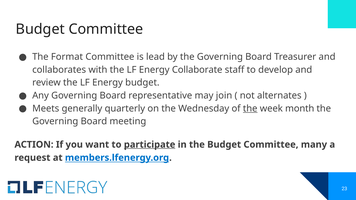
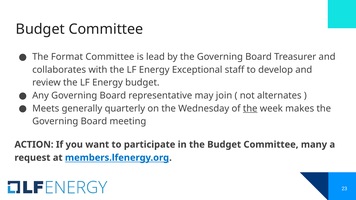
Collaborate: Collaborate -> Exceptional
month: month -> makes
participate underline: present -> none
